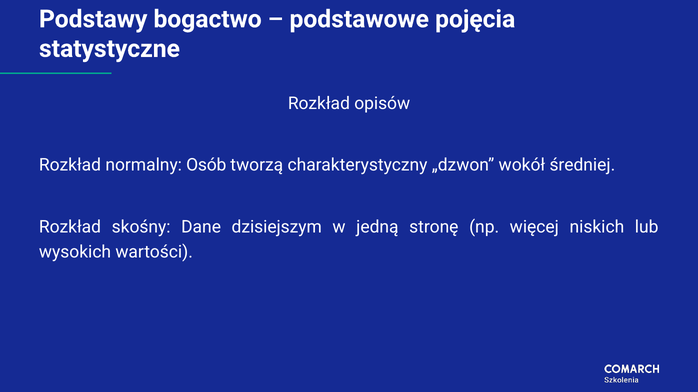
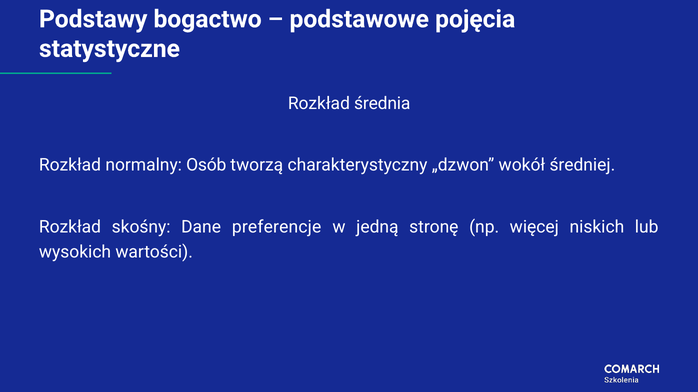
opisów: opisów -> średnia
dzisiejszym: dzisiejszym -> preferencje
